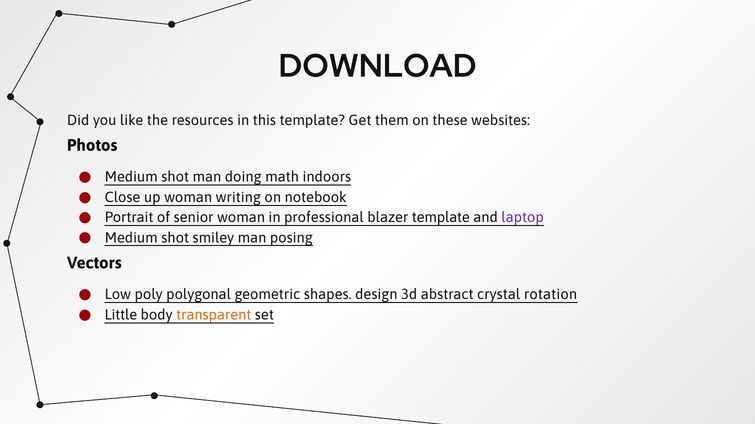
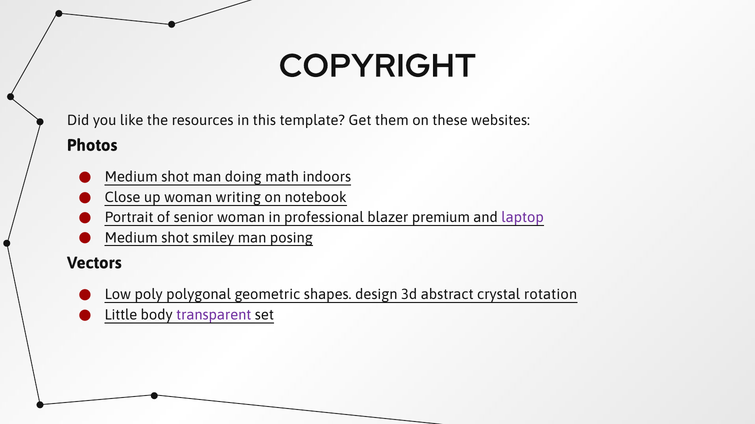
DOWNLOAD: DOWNLOAD -> COPYRIGHT
blazer template: template -> premium
transparent colour: orange -> purple
